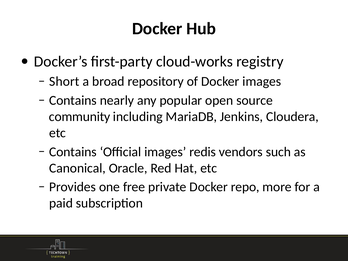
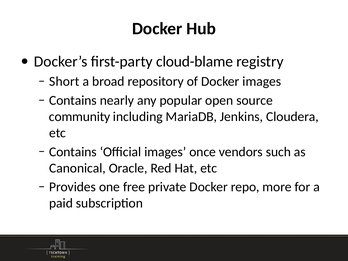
cloud-works: cloud-works -> cloud-blame
redis: redis -> once
